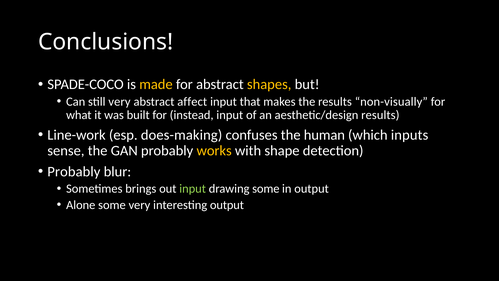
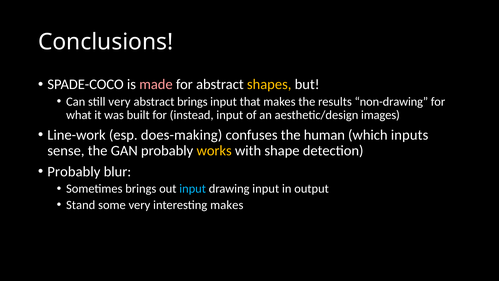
made colour: yellow -> pink
abstract affect: affect -> brings
non-visually: non-visually -> non-drawing
aesthetic/design results: results -> images
input at (193, 189) colour: light green -> light blue
drawing some: some -> input
Alone: Alone -> Stand
interesting output: output -> makes
